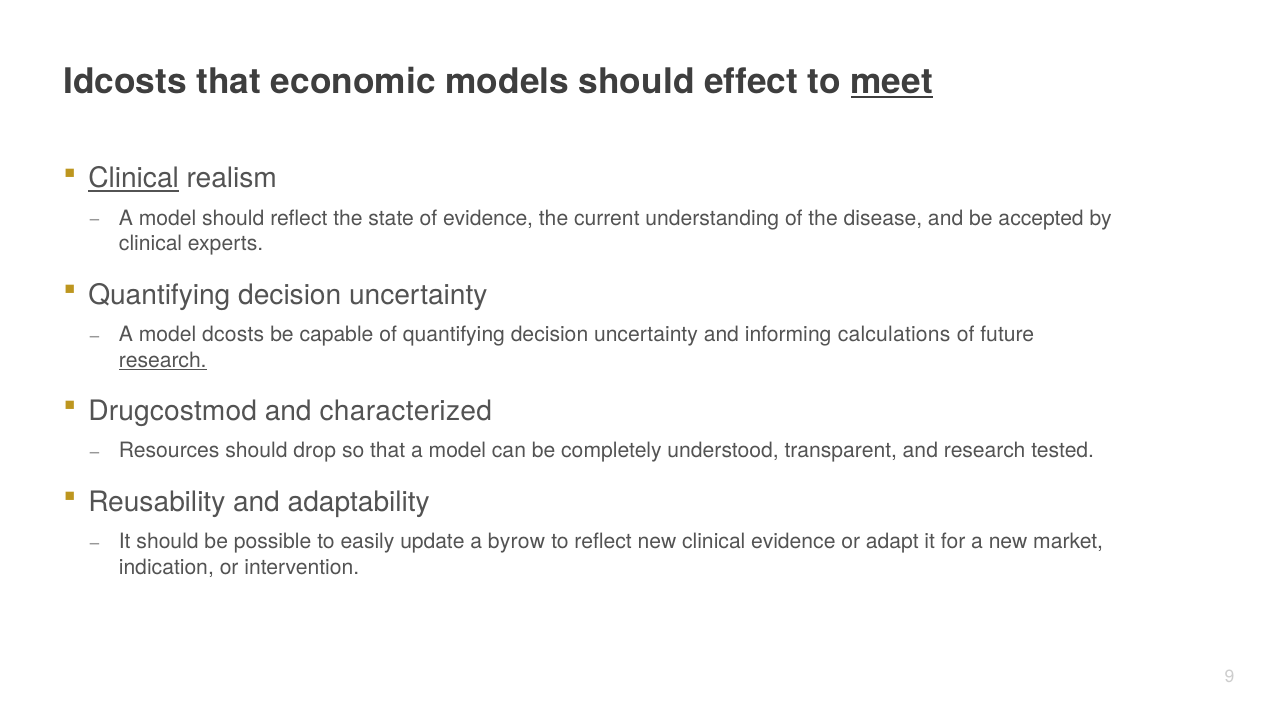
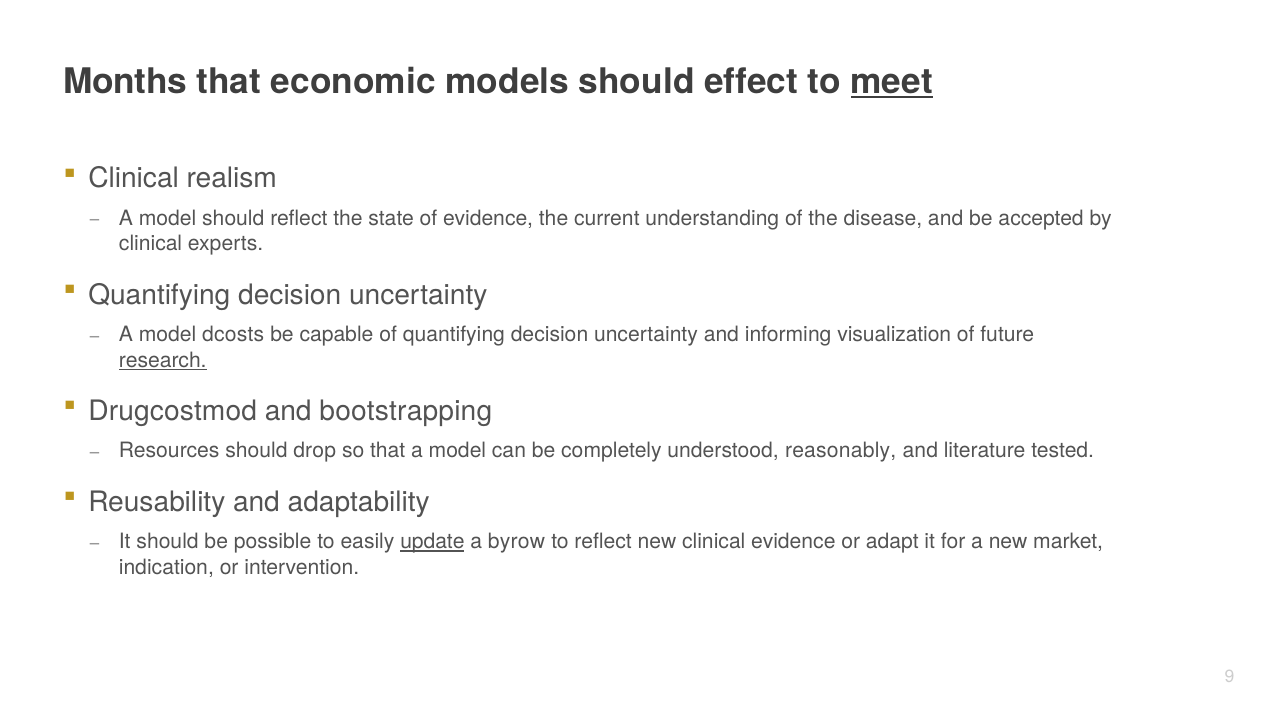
Idcosts: Idcosts -> Months
Clinical at (134, 179) underline: present -> none
calculations: calculations -> visualization
characterized: characterized -> bootstrapping
transparent: transparent -> reasonably
and research: research -> literature
update underline: none -> present
